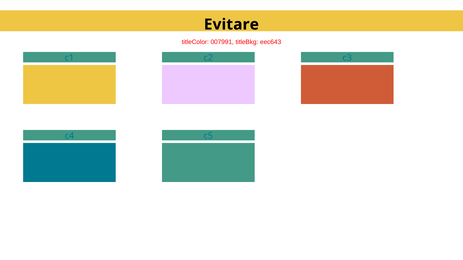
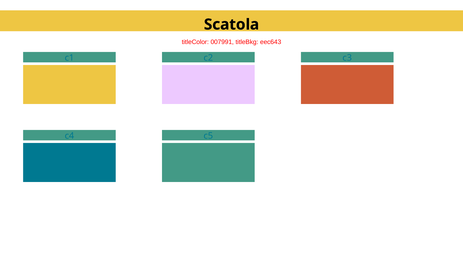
Evitare: Evitare -> Scatola
